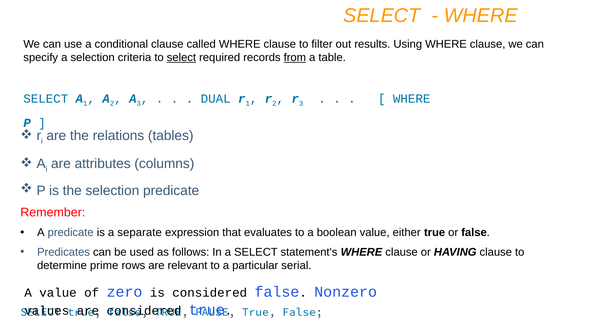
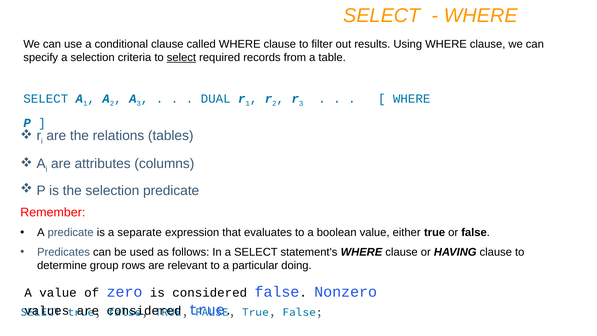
from underline: present -> none
prime: prime -> group
serial: serial -> doing
